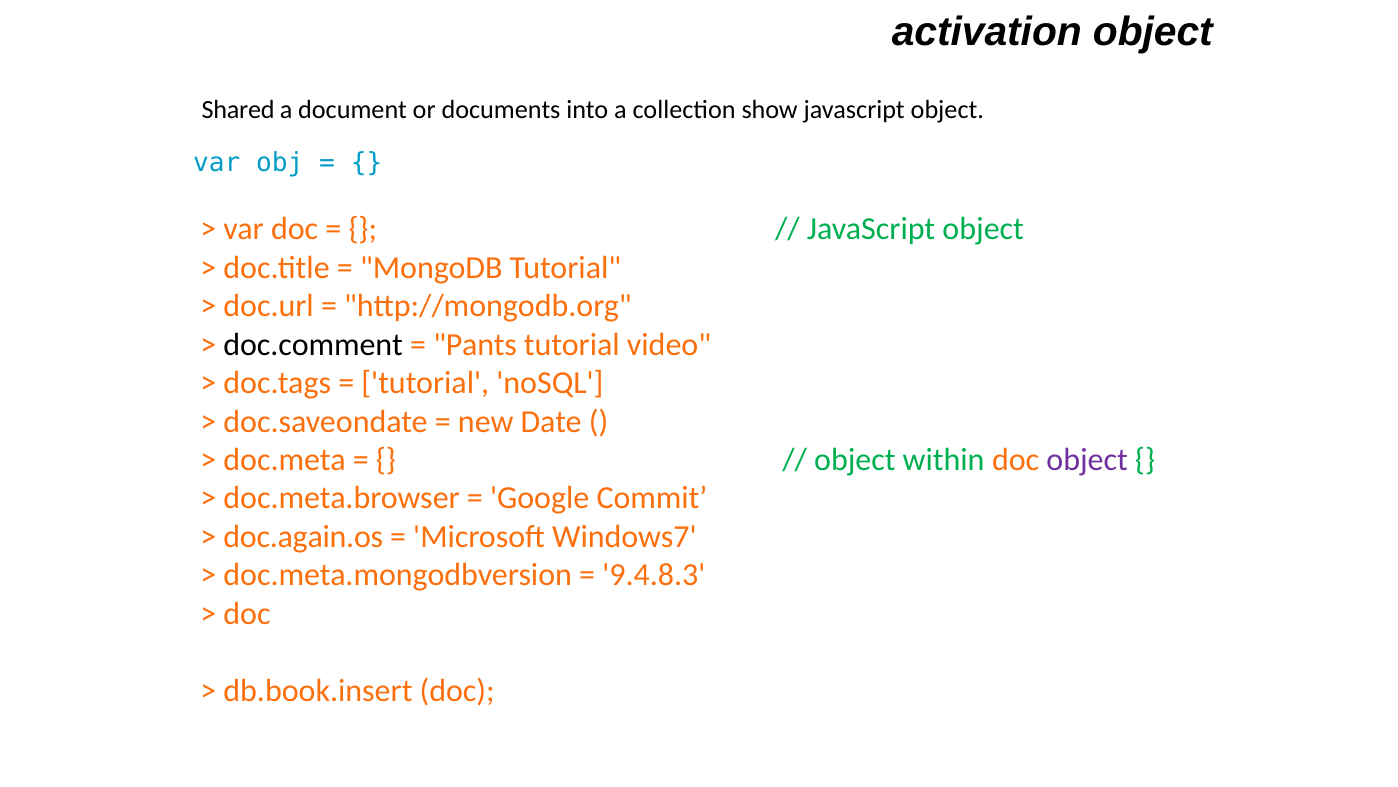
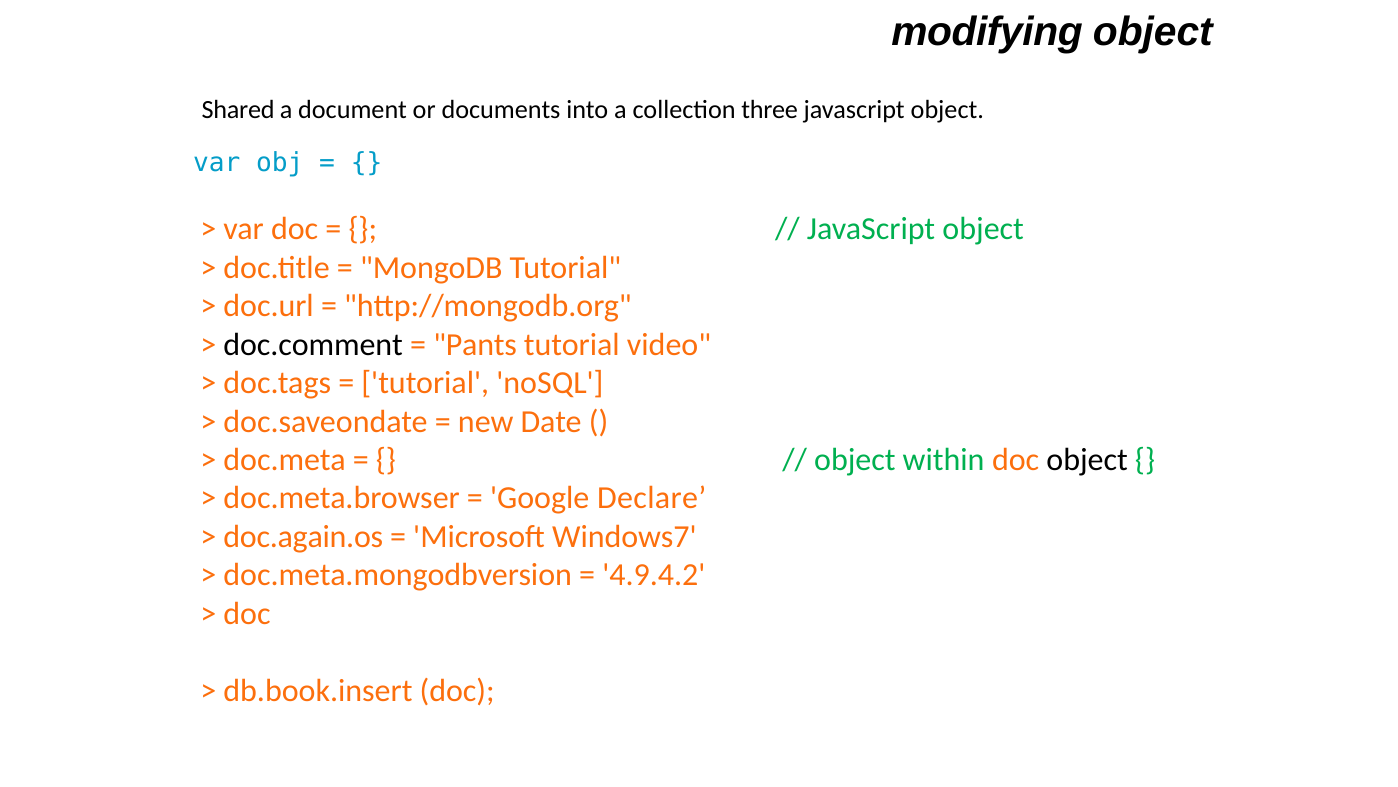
activation: activation -> modifying
show: show -> three
object at (1087, 460) colour: purple -> black
Commit: Commit -> Declare
9.4.8.3: 9.4.8.3 -> 4.9.4.2
